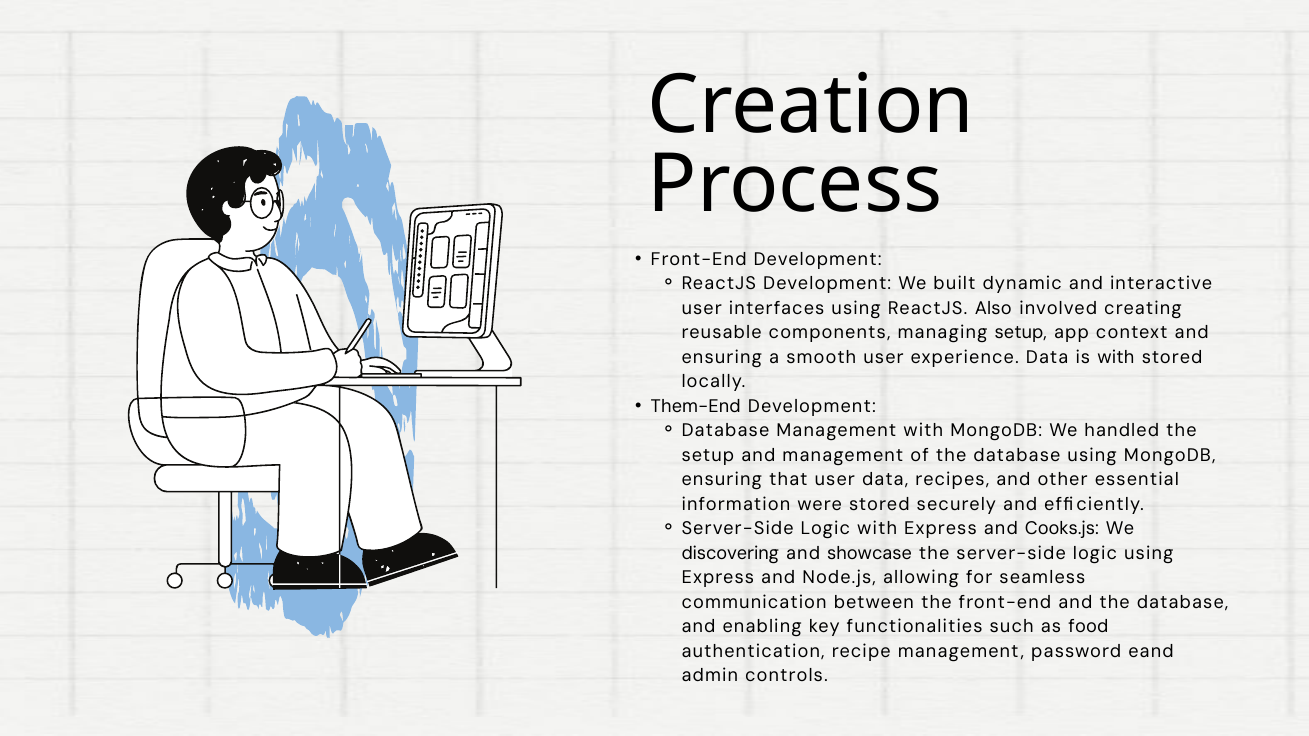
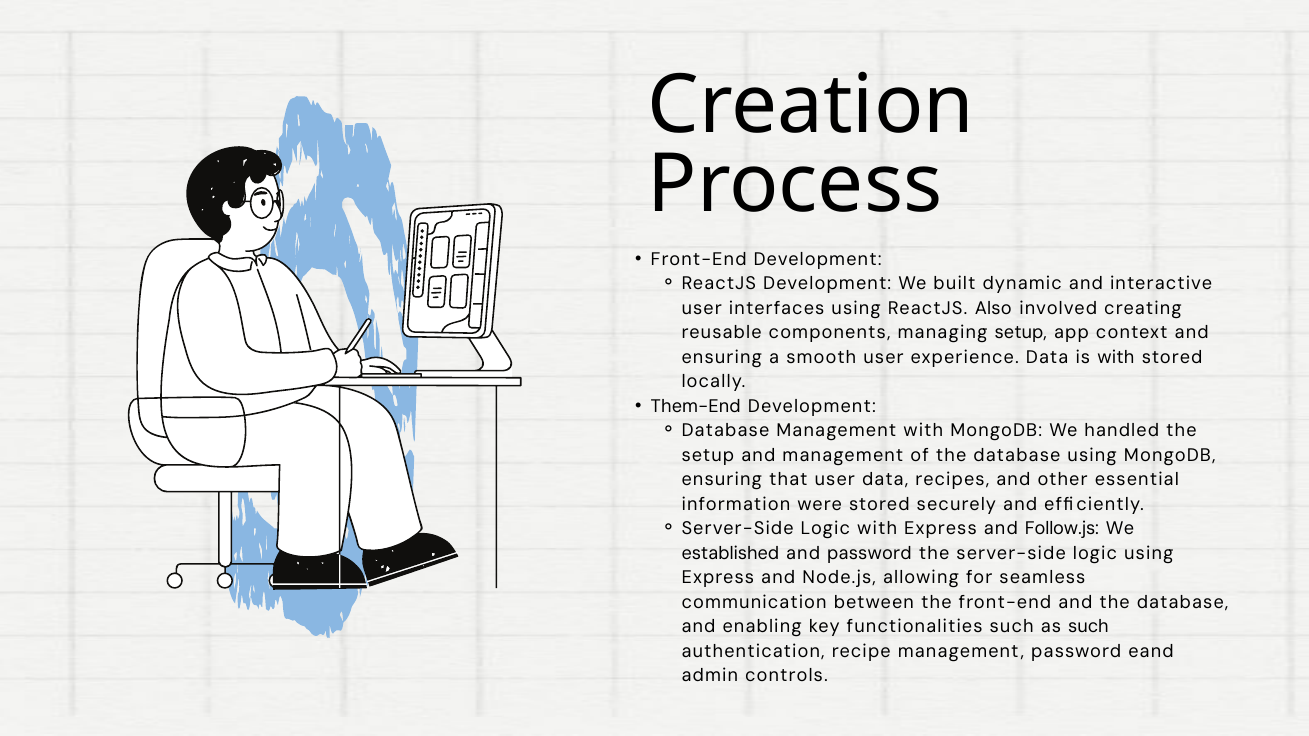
Cooks.js: Cooks.js -> Follow.js
discovering: discovering -> established
and showcase: showcase -> password
as food: food -> such
